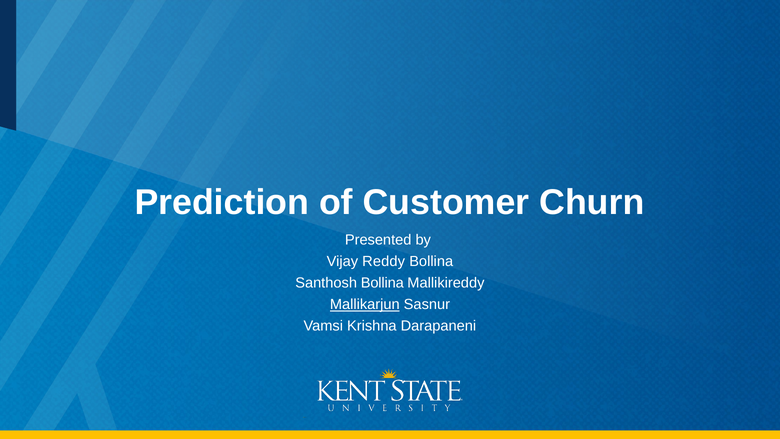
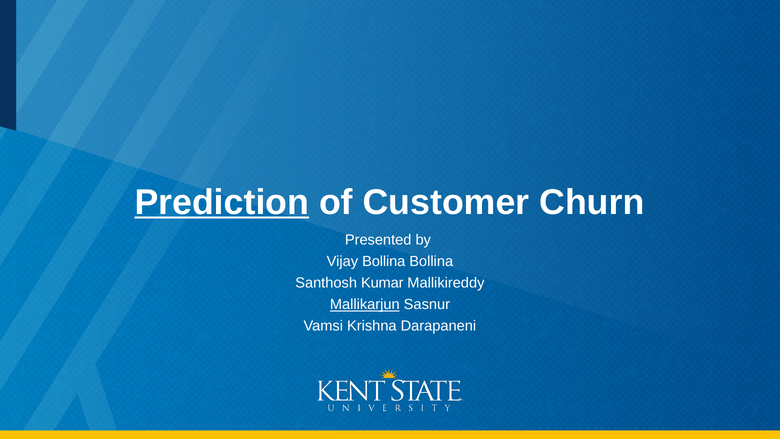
Prediction underline: none -> present
Vijay Reddy: Reddy -> Bollina
Santhosh Bollina: Bollina -> Kumar
